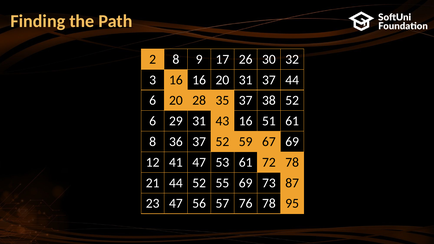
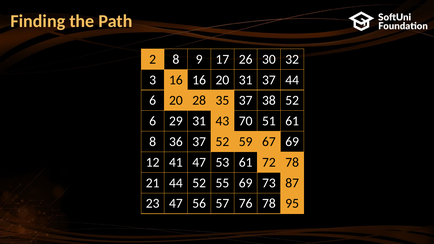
43 16: 16 -> 70
